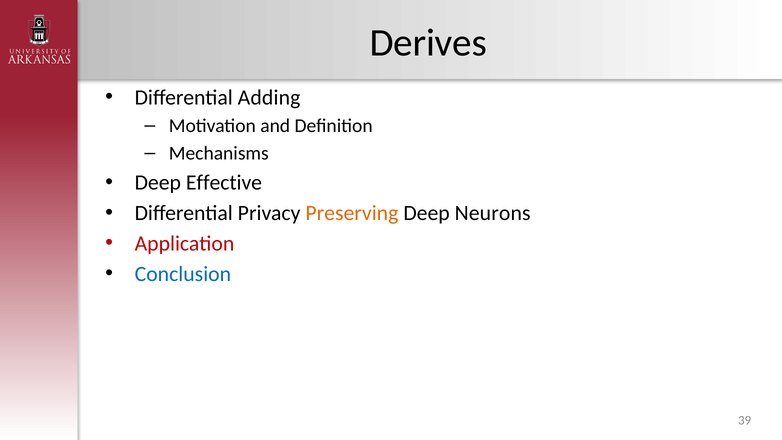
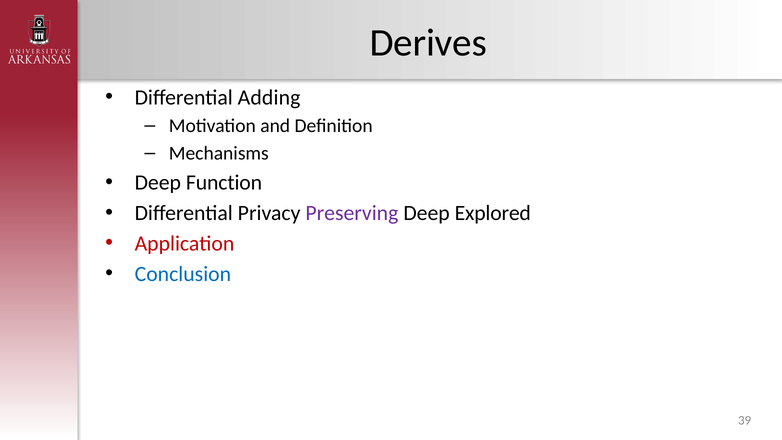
Effective: Effective -> Function
Preserving colour: orange -> purple
Neurons: Neurons -> Explored
